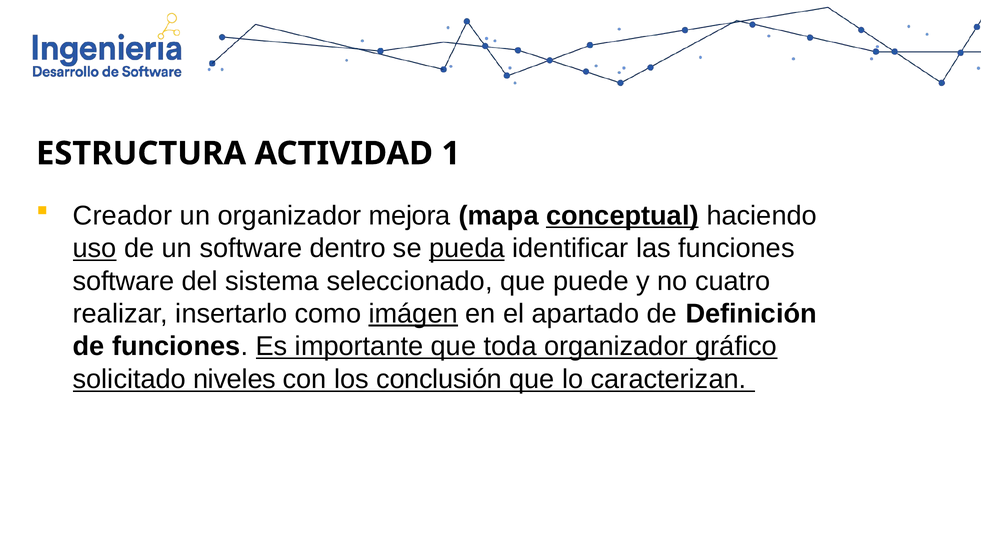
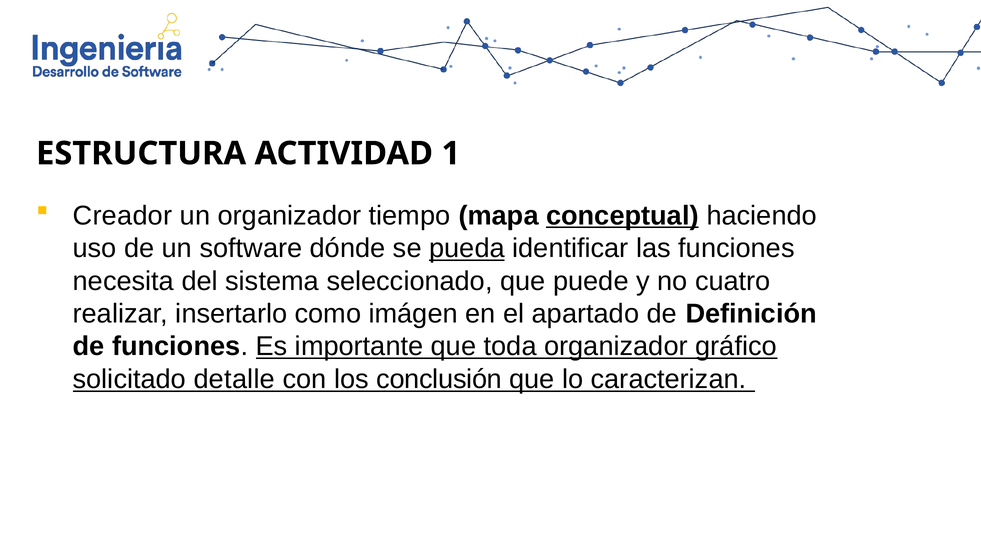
mejora: mejora -> tiempo
uso underline: present -> none
dentro: dentro -> dónde
software at (123, 281): software -> necesita
imágen underline: present -> none
niveles: niveles -> detalle
